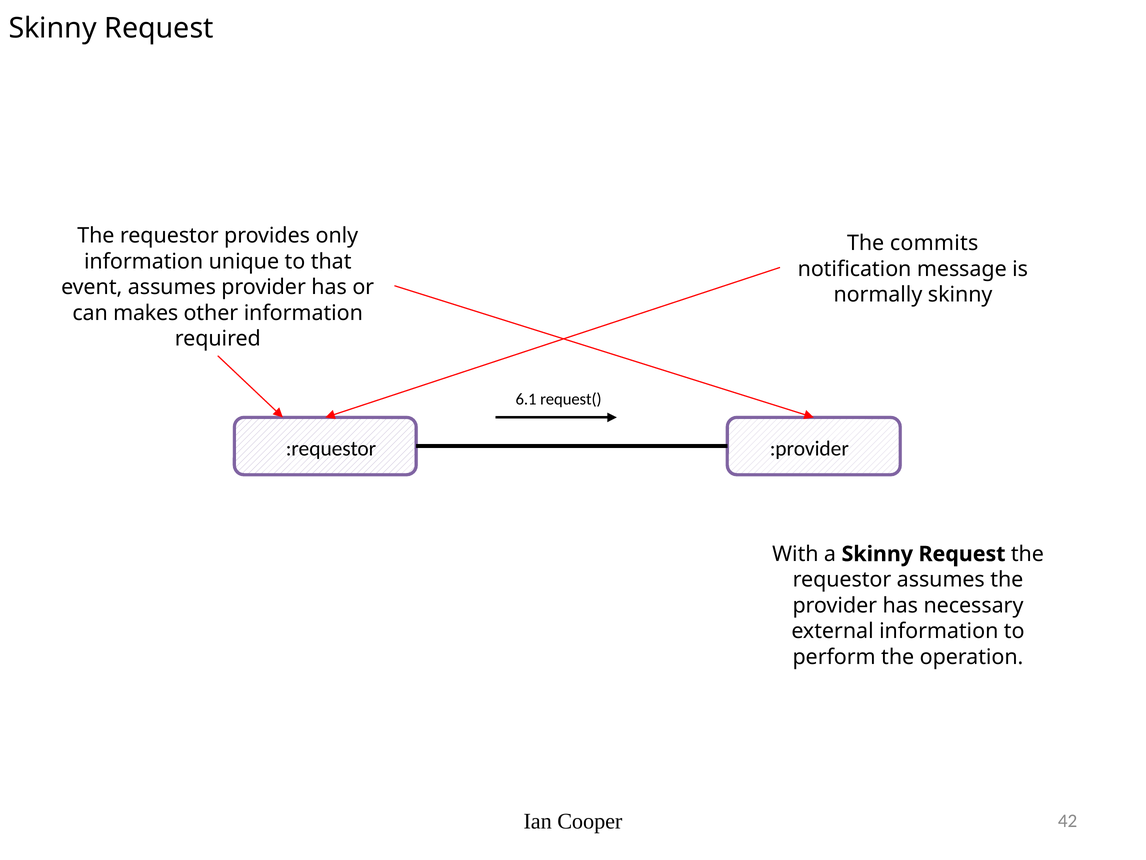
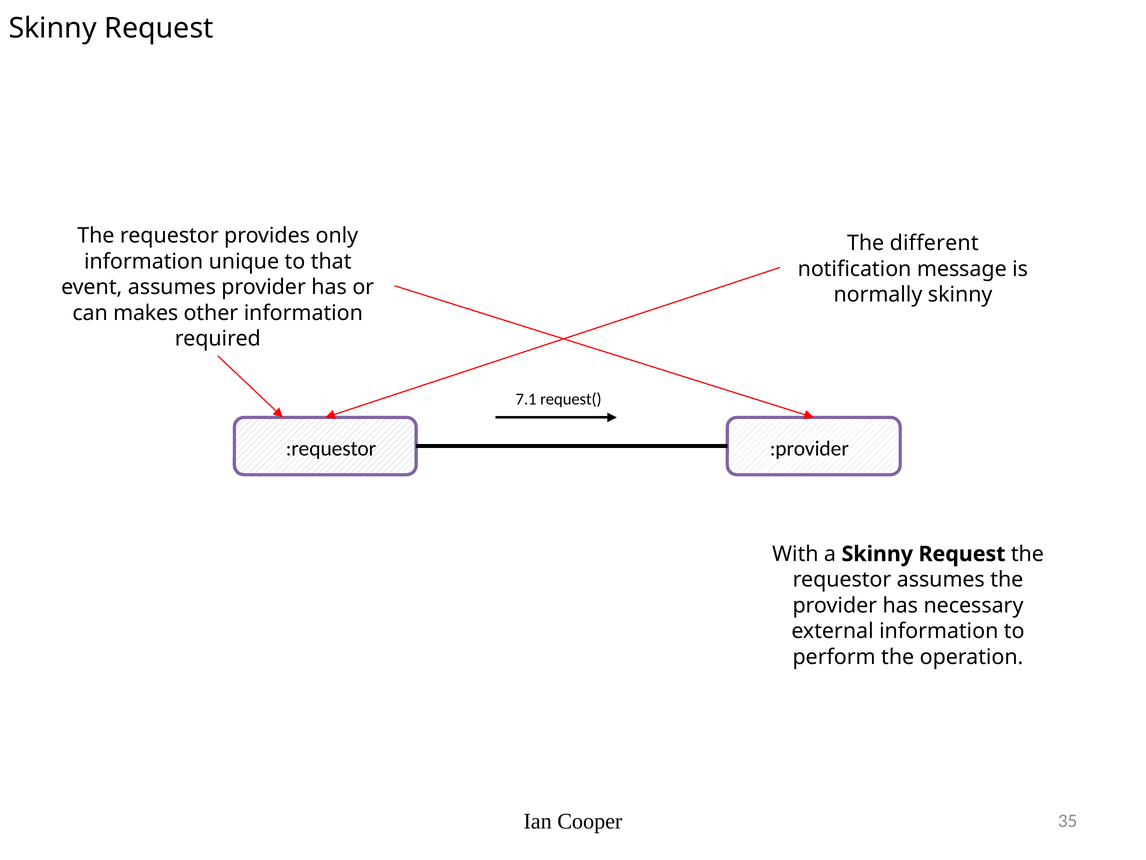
commits: commits -> different
6.1: 6.1 -> 7.1
42: 42 -> 35
